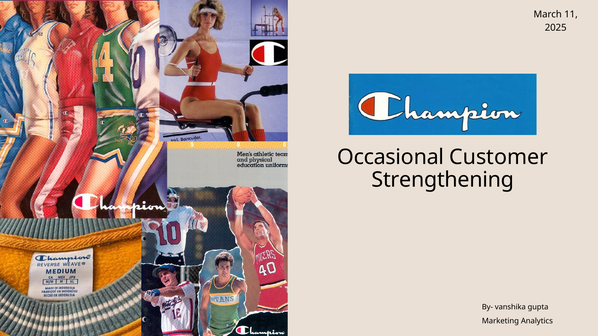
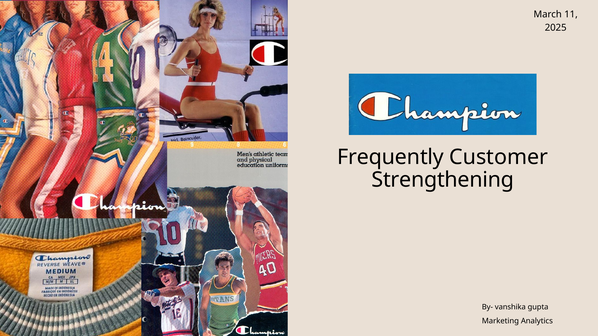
Occasional: Occasional -> Frequently
